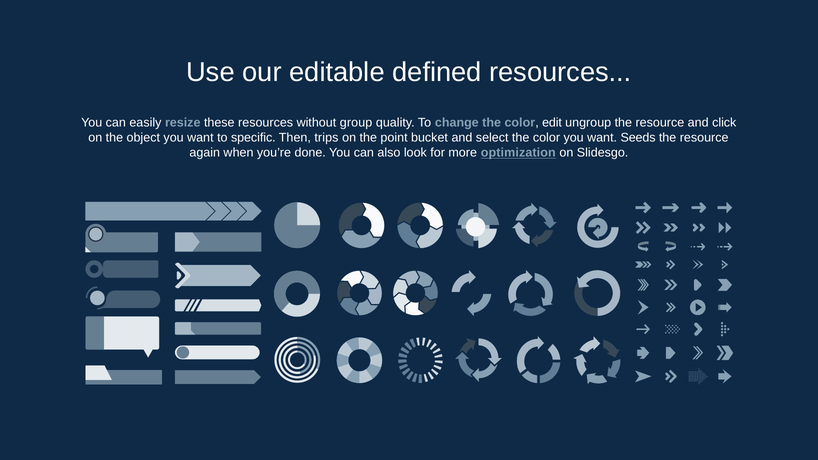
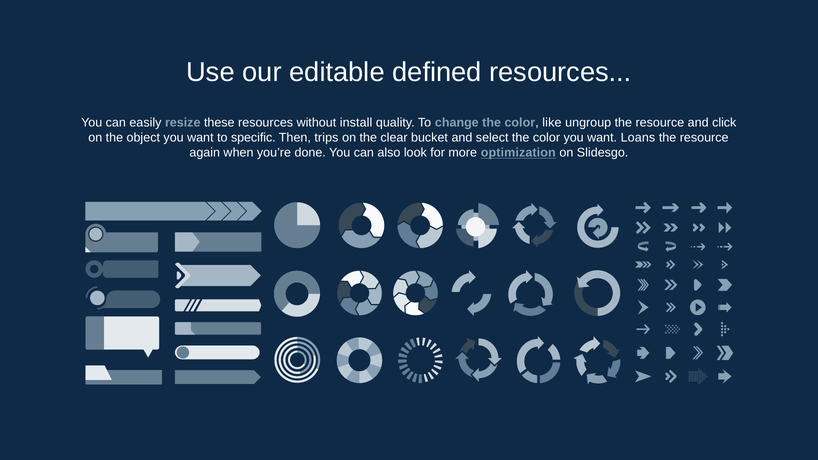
group: group -> install
edit: edit -> like
point: point -> clear
Seeds: Seeds -> Loans
